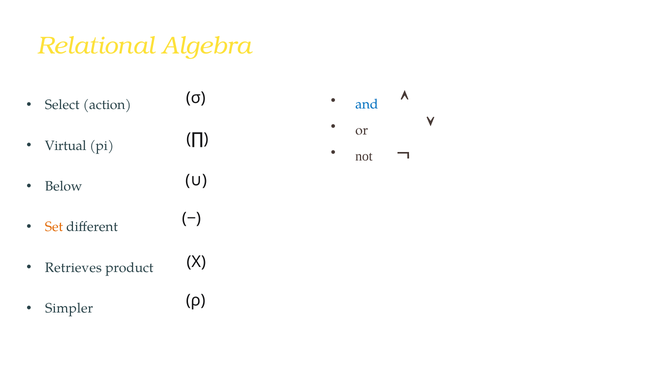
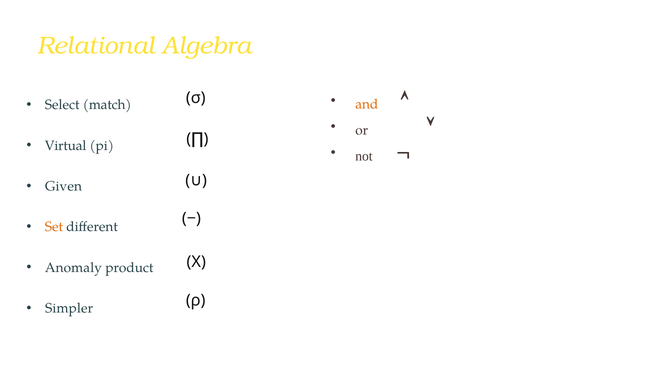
action: action -> match
and colour: blue -> orange
Below: Below -> Given
Retrieves: Retrieves -> Anomaly
